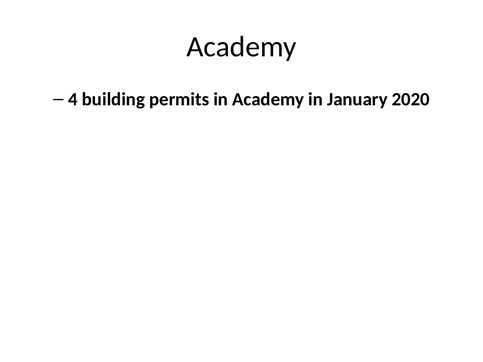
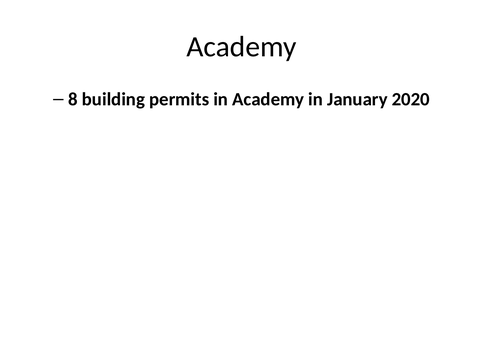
4: 4 -> 8
